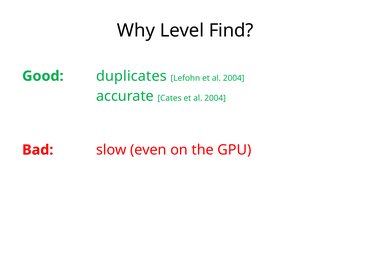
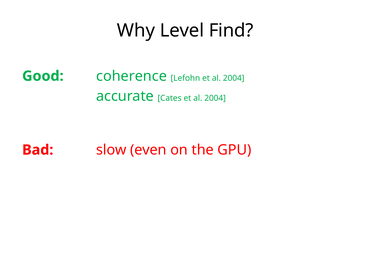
duplicates: duplicates -> coherence
